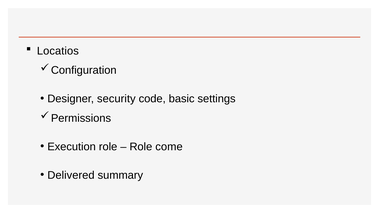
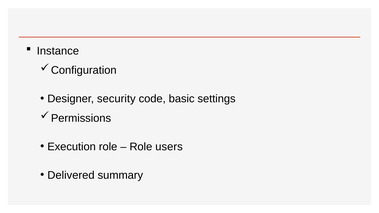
Locatios: Locatios -> Instance
come: come -> users
